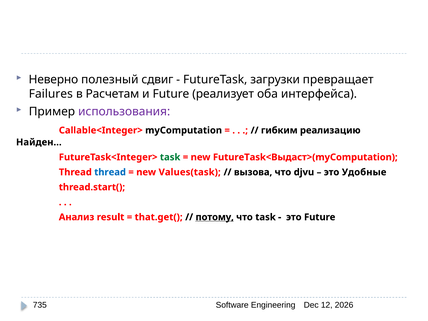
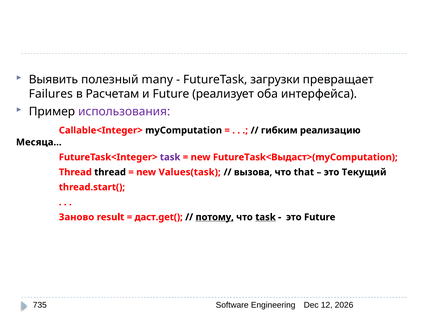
Неверно: Неверно -> Выявить
сдвиг: сдвиг -> many
Найден…: Найден… -> Месяца…
task at (170, 157) colour: green -> purple
thread at (110, 172) colour: blue -> black
djvu: djvu -> that
Удобные: Удобные -> Текущий
Анализ: Анализ -> Заново
that.get(: that.get( -> даст.get(
task at (266, 217) underline: none -> present
